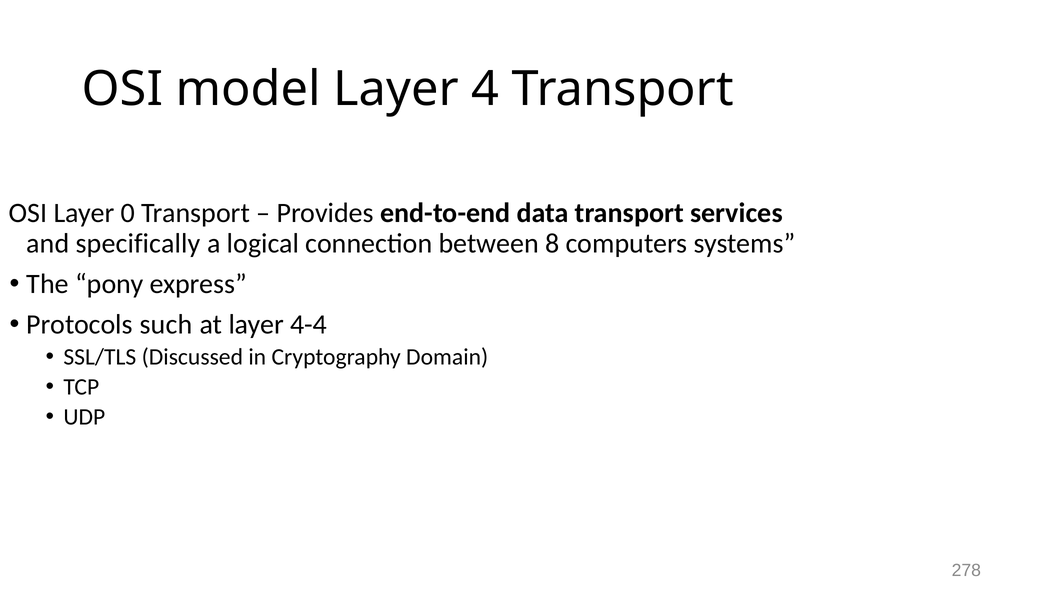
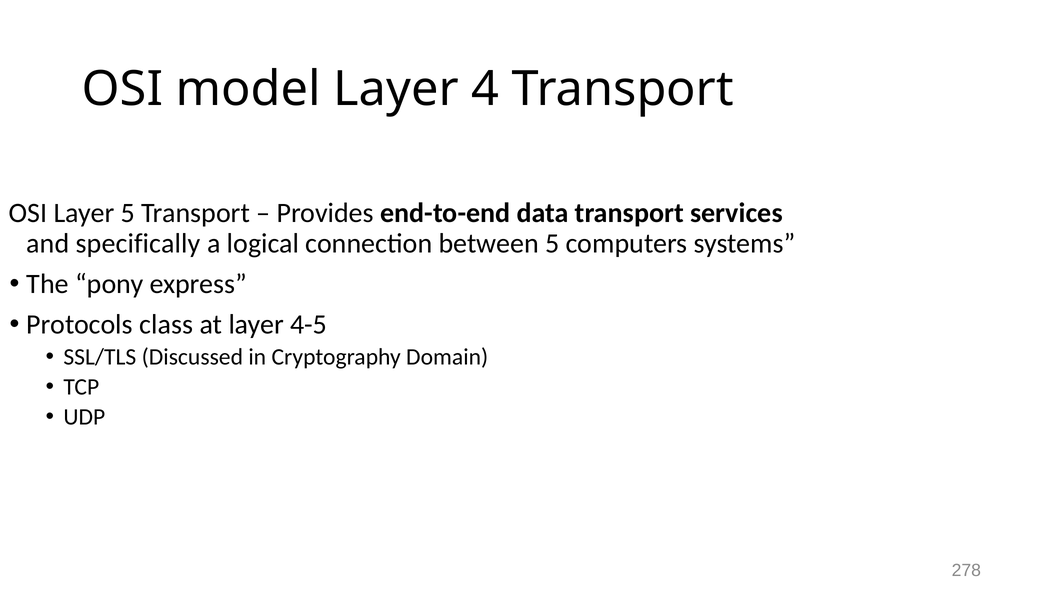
Layer 0: 0 -> 5
between 8: 8 -> 5
such: such -> class
4-4: 4-4 -> 4-5
